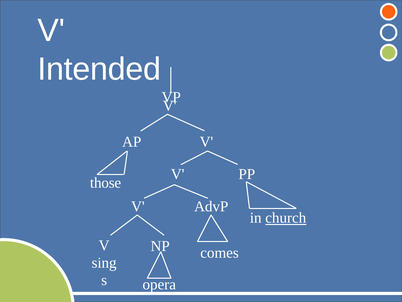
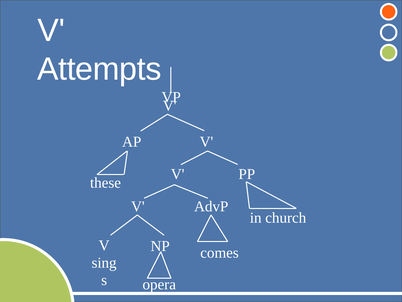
Intended: Intended -> Attempts
those: those -> these
church underline: present -> none
